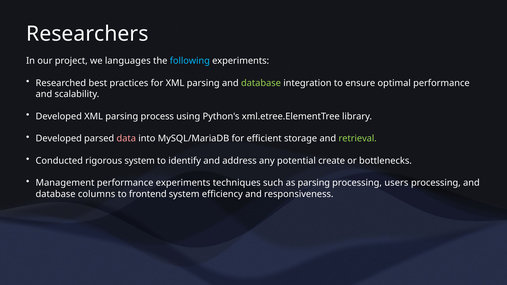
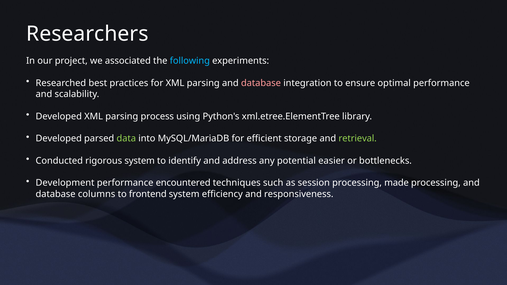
languages: languages -> associated
database at (261, 83) colour: light green -> pink
data colour: pink -> light green
create: create -> easier
Management: Management -> Development
performance experiments: experiments -> encountered
as parsing: parsing -> session
users: users -> made
